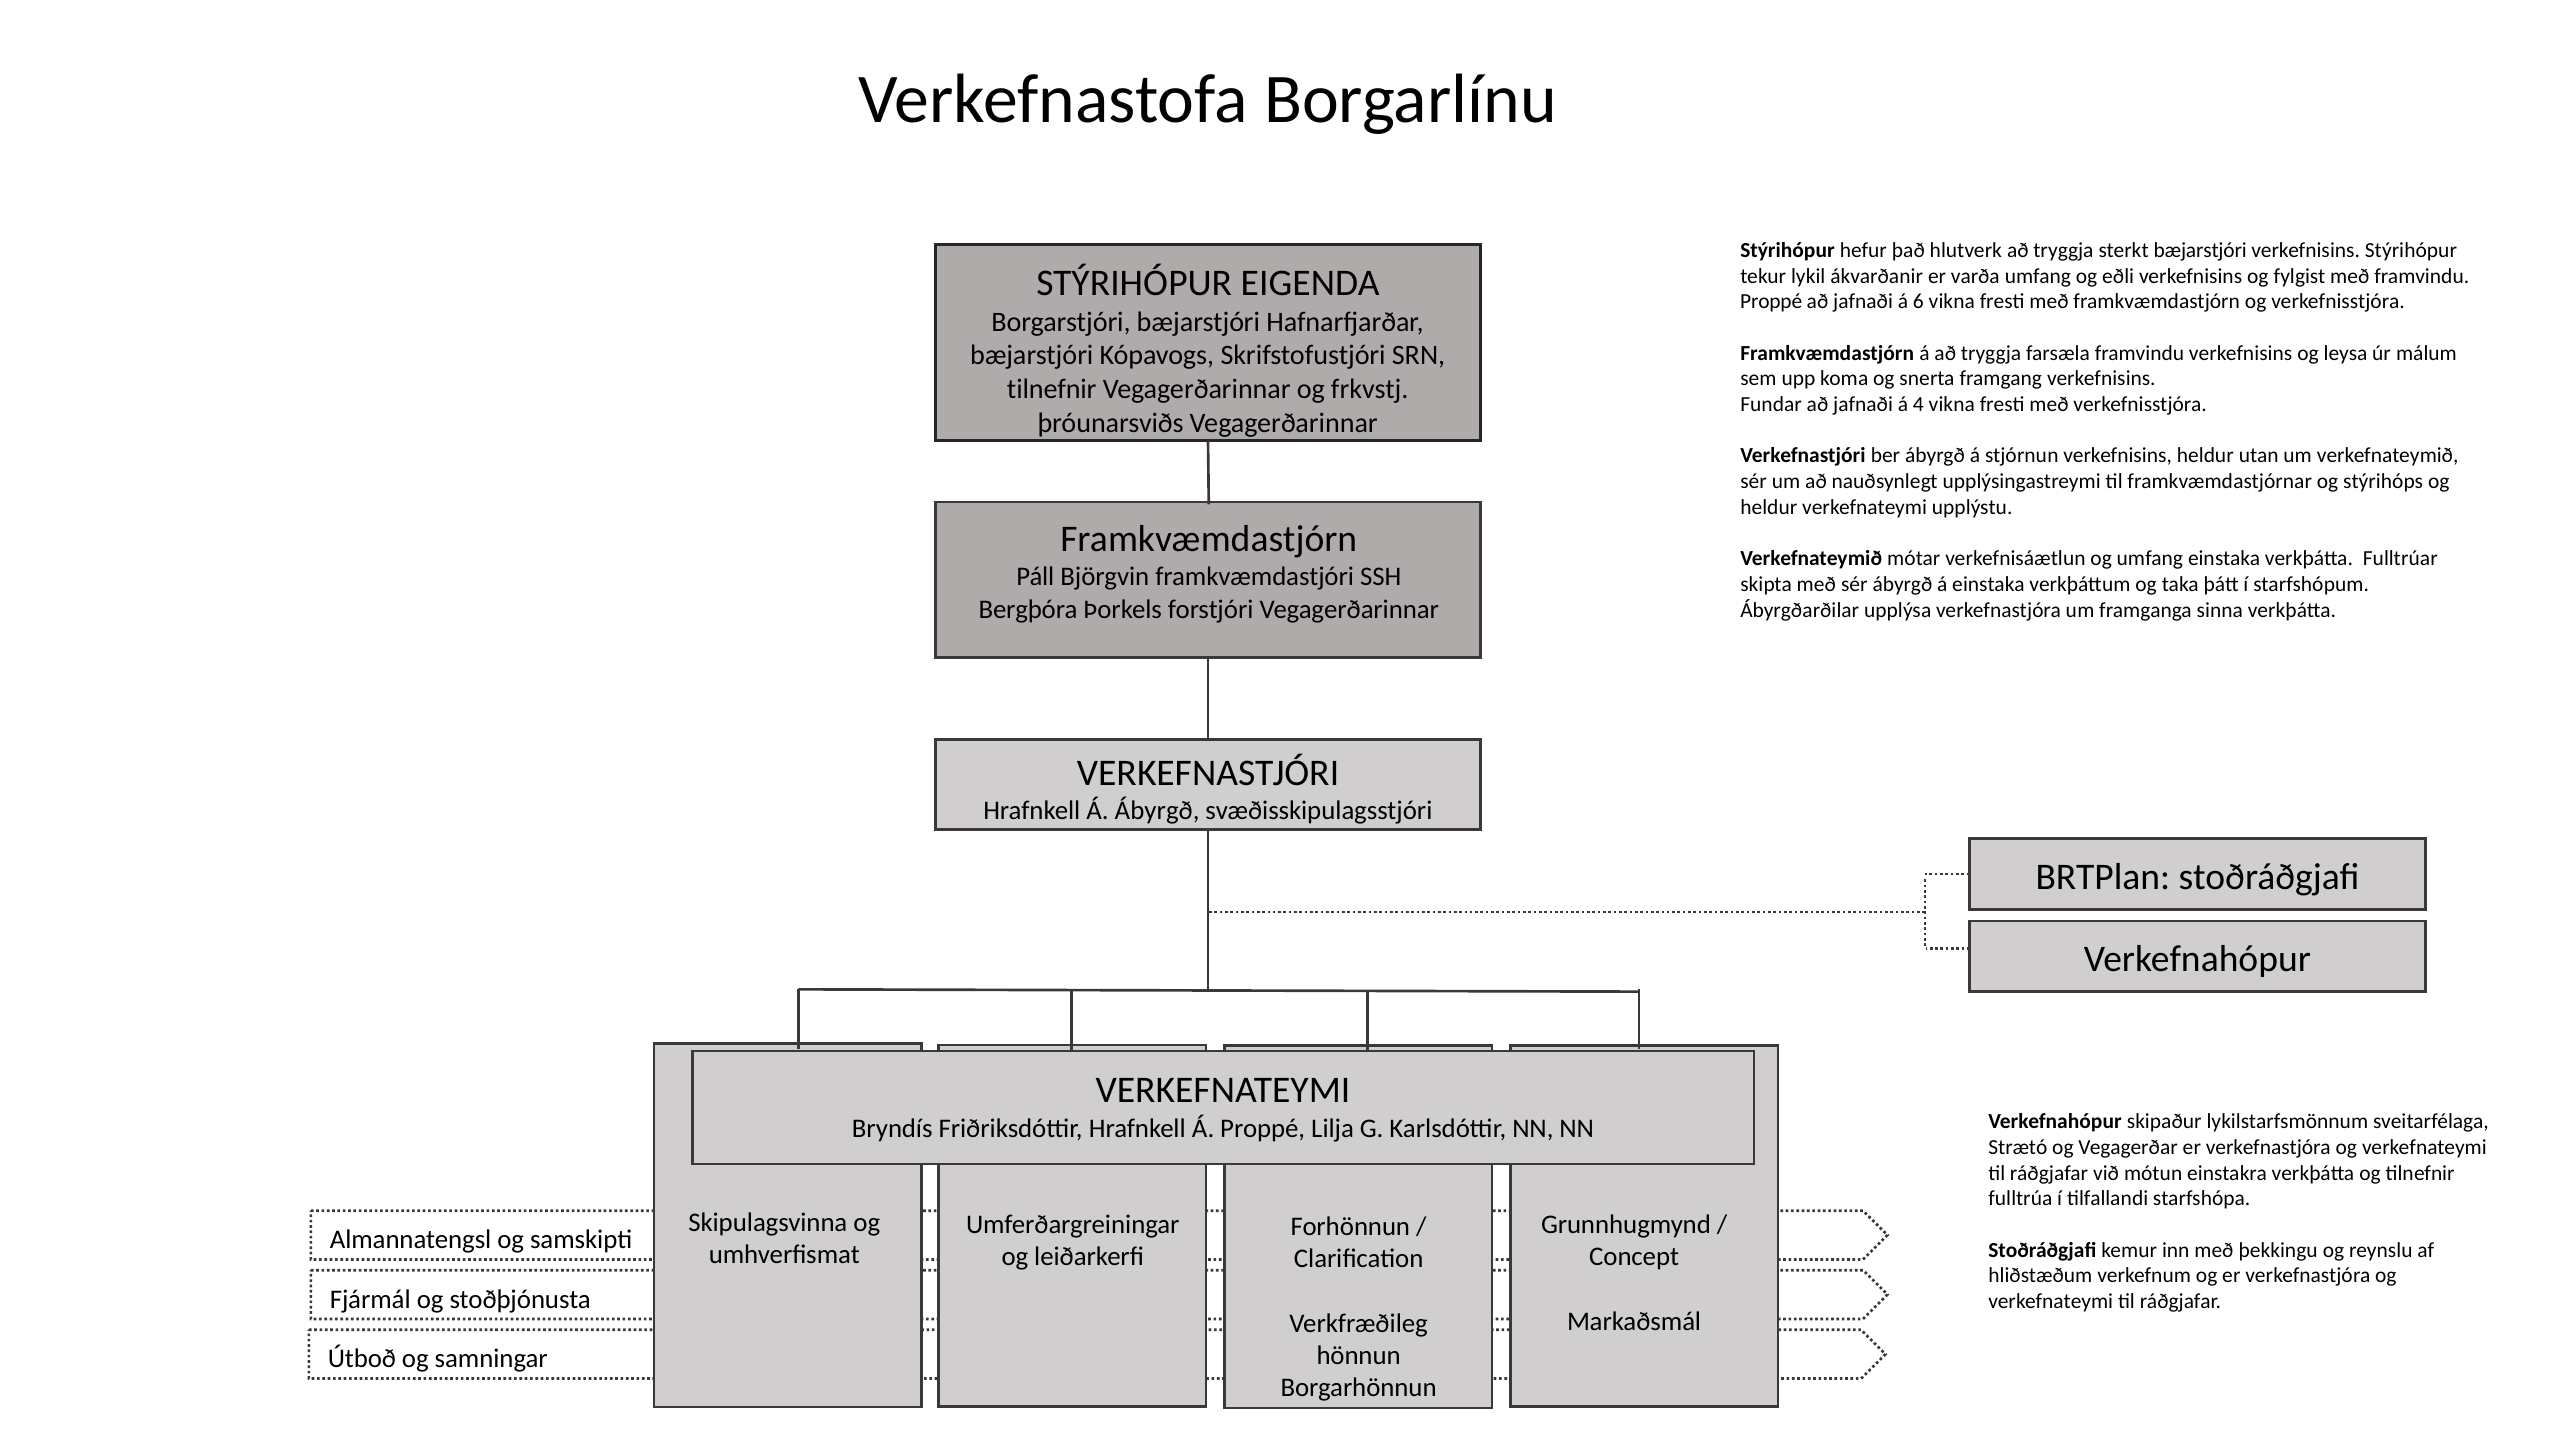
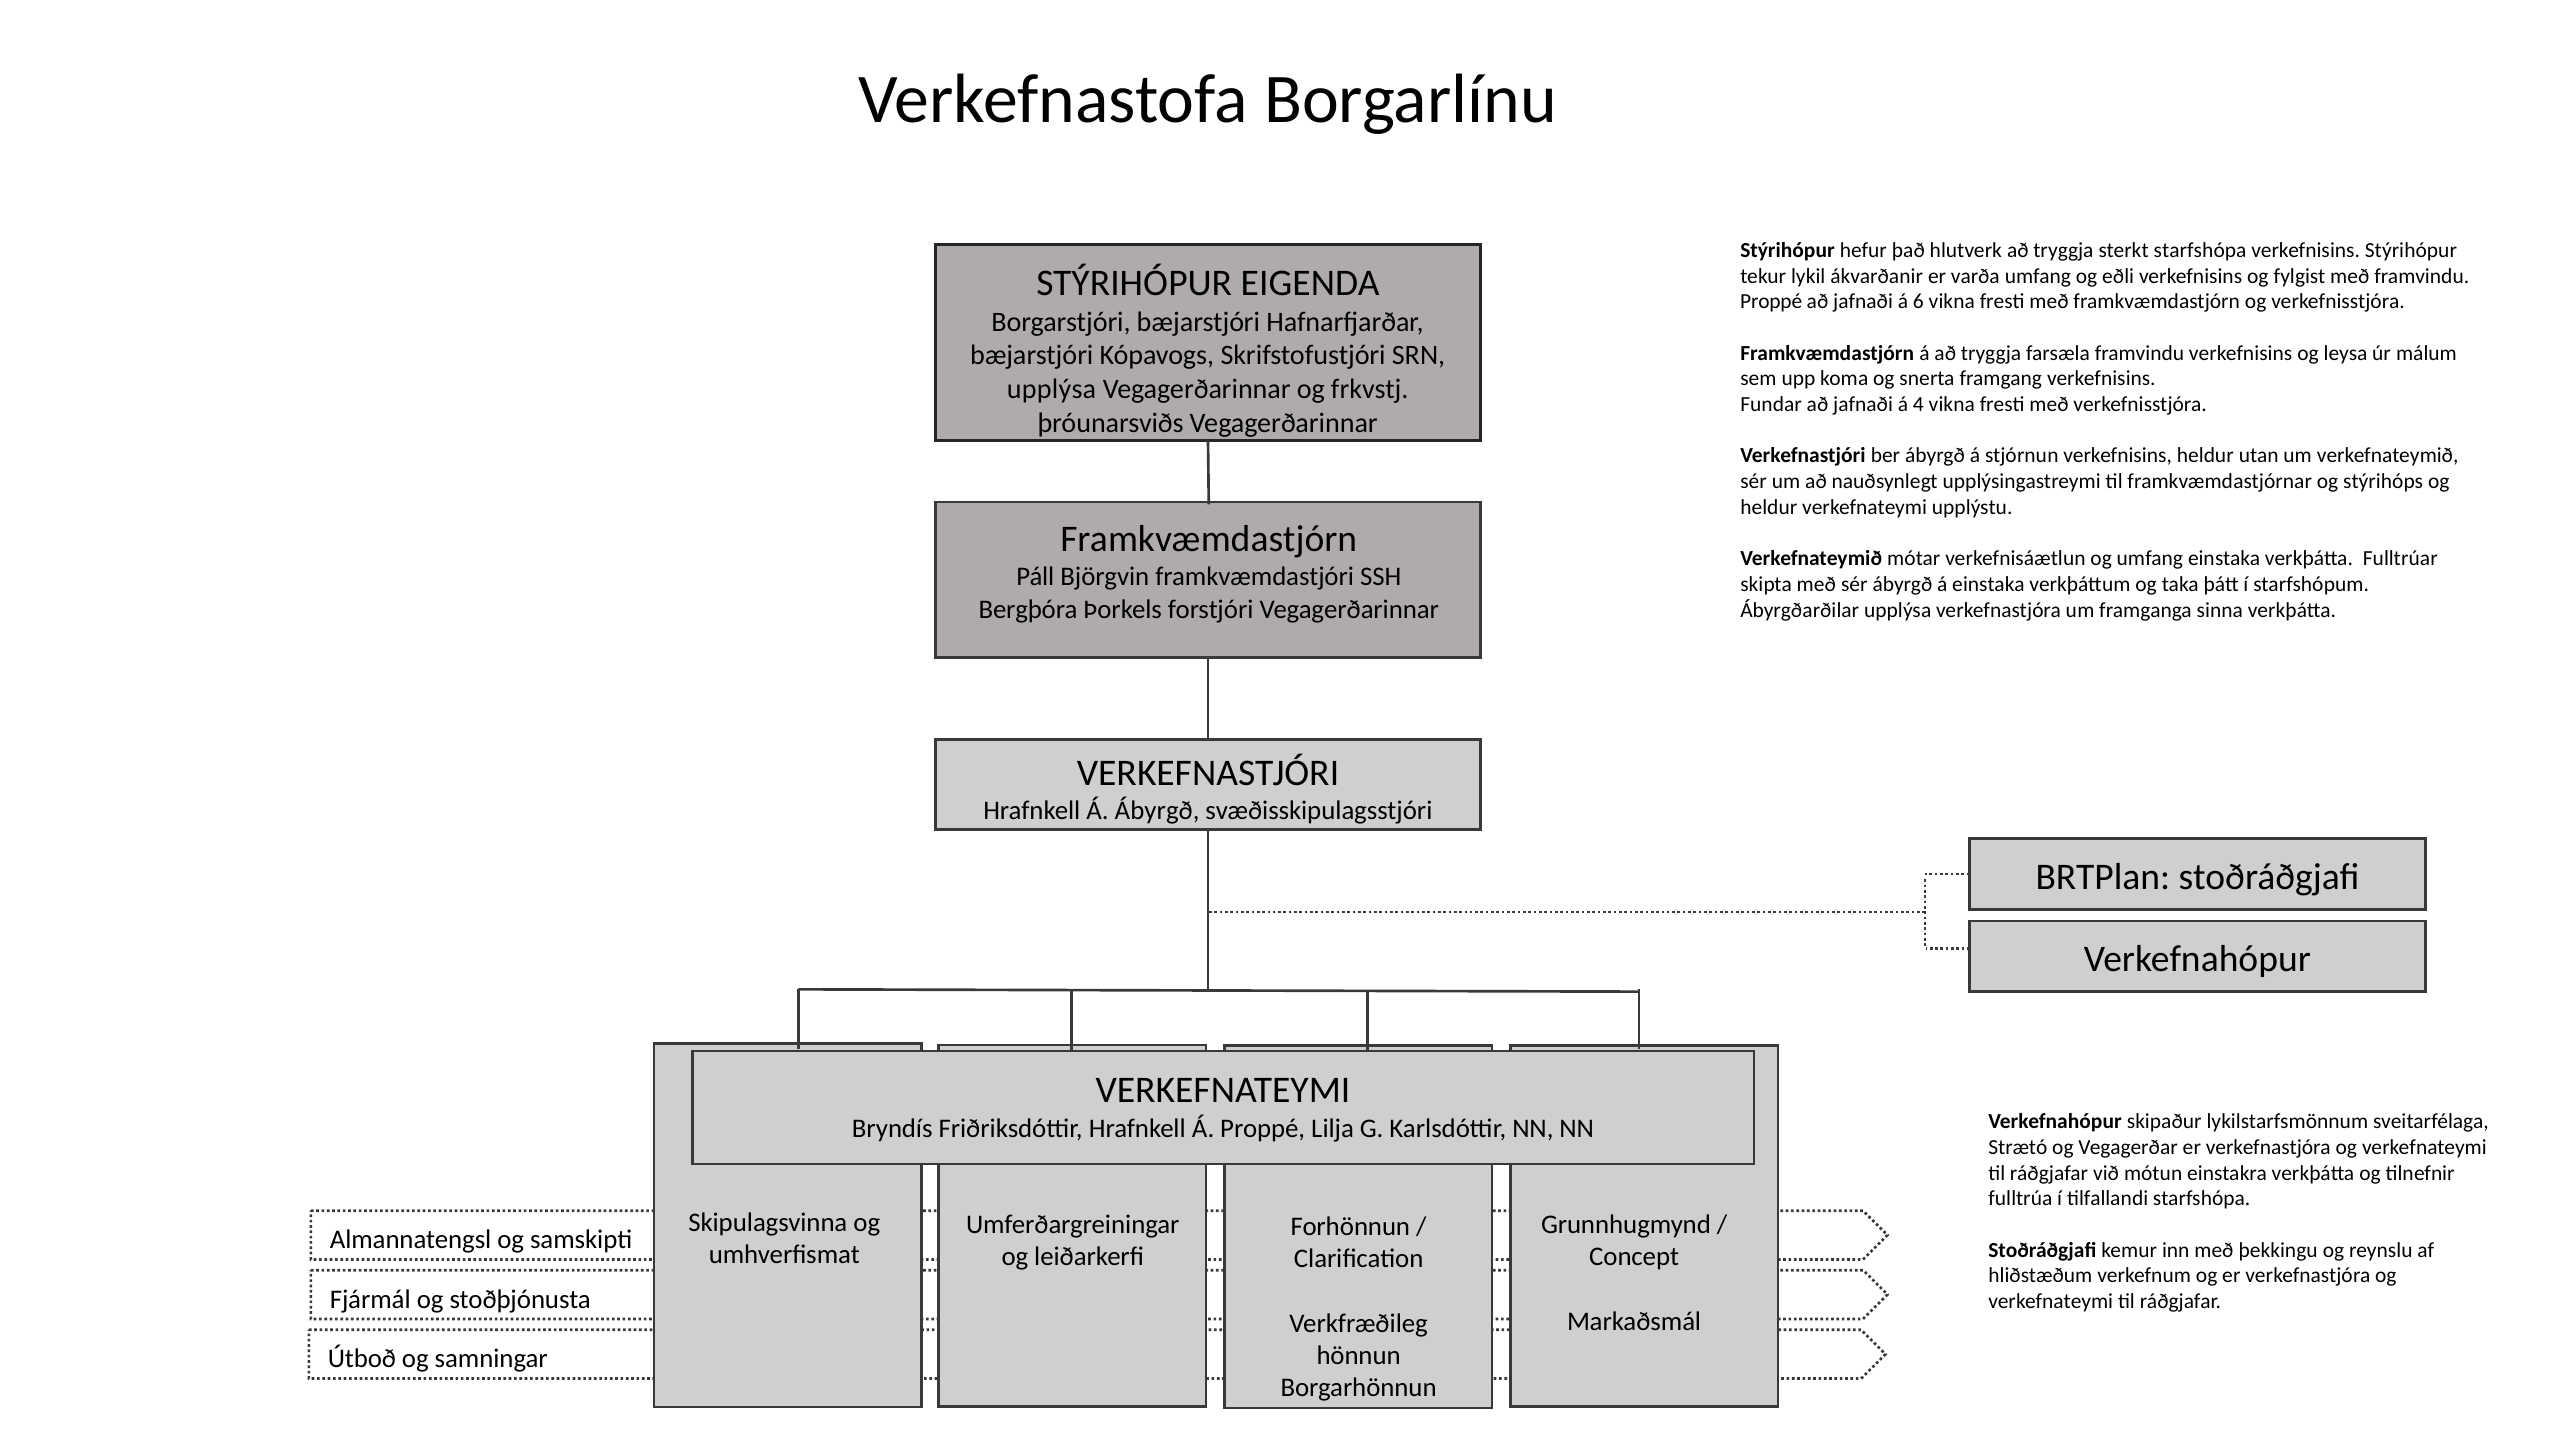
sterkt bæjarstjóri: bæjarstjóri -> starfshópa
tilnefnir at (1052, 389): tilnefnir -> upplýsa
